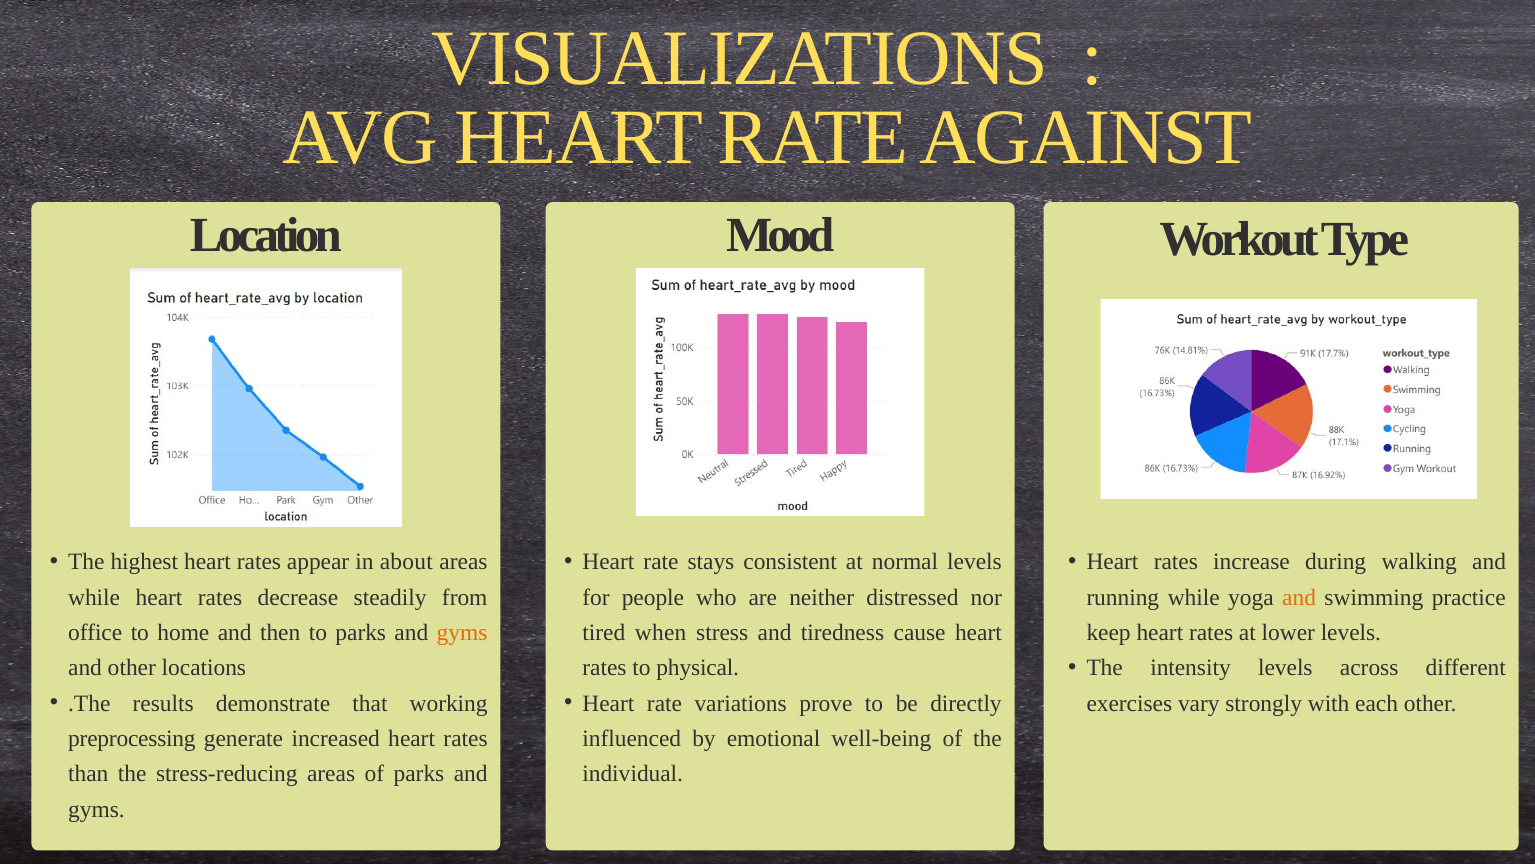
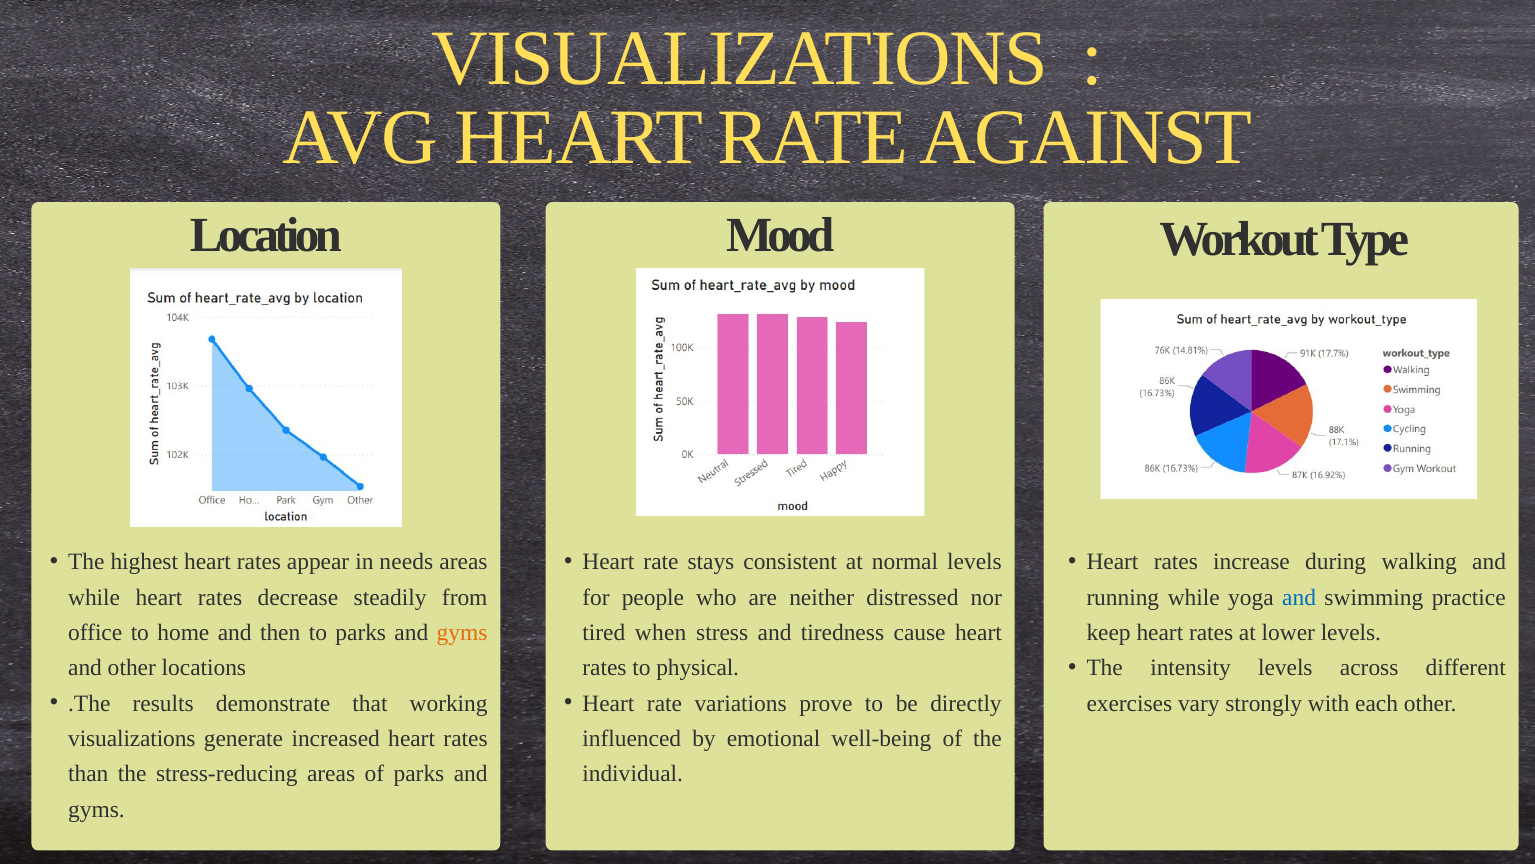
about: about -> needs
and at (1299, 597) colour: orange -> blue
preprocessing at (132, 738): preprocessing -> visualizations
